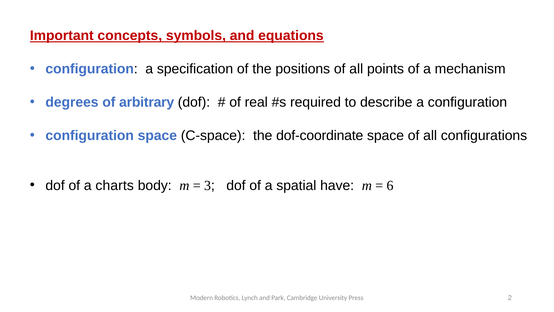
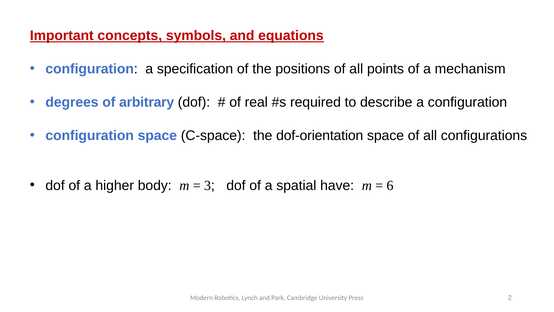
dof-coordinate: dof-coordinate -> dof-orientation
charts: charts -> higher
